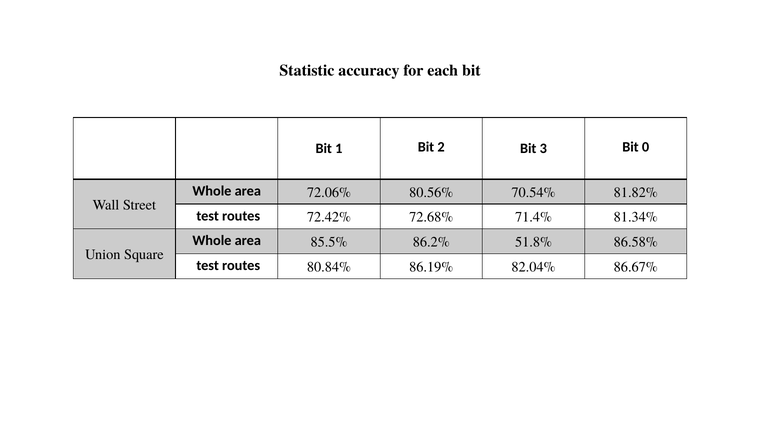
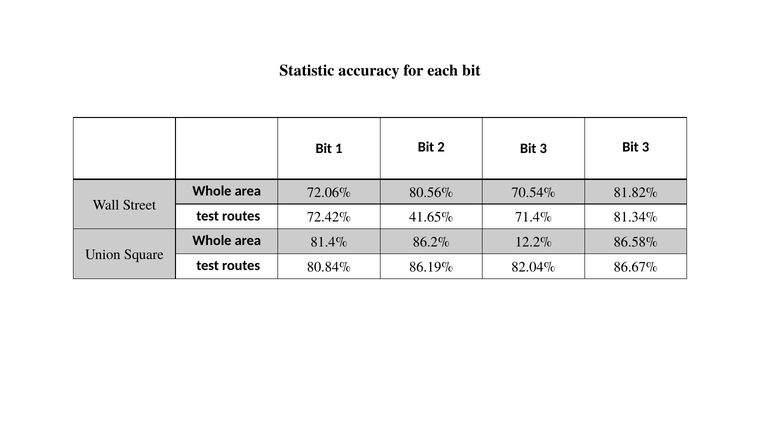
3 Bit 0: 0 -> 3
72.68%: 72.68% -> 41.65%
85.5%: 85.5% -> 81.4%
51.8%: 51.8% -> 12.2%
